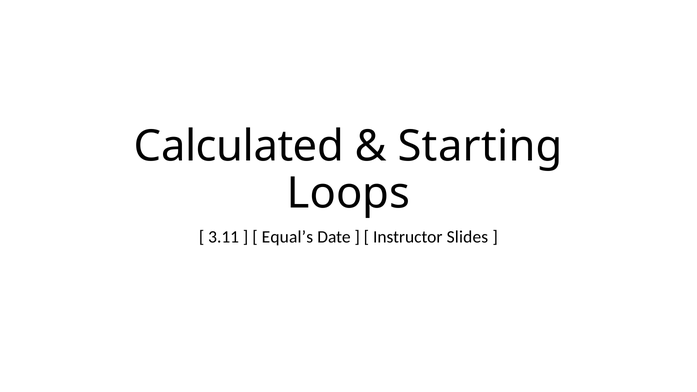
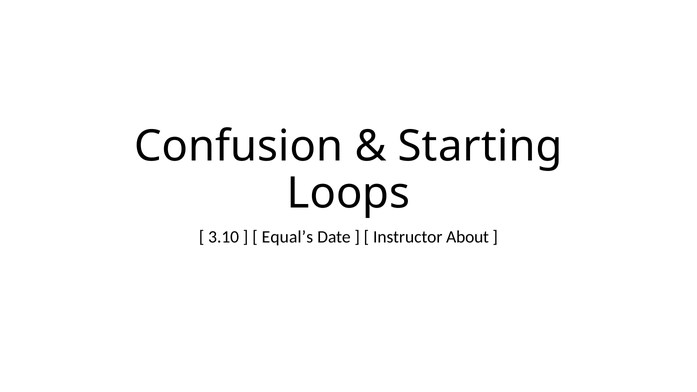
Calculated: Calculated -> Confusion
3.11: 3.11 -> 3.10
Slides: Slides -> About
